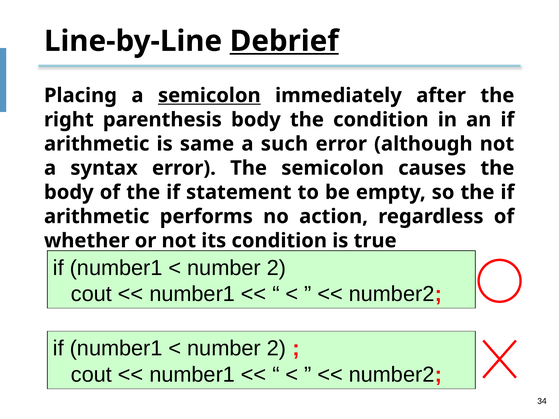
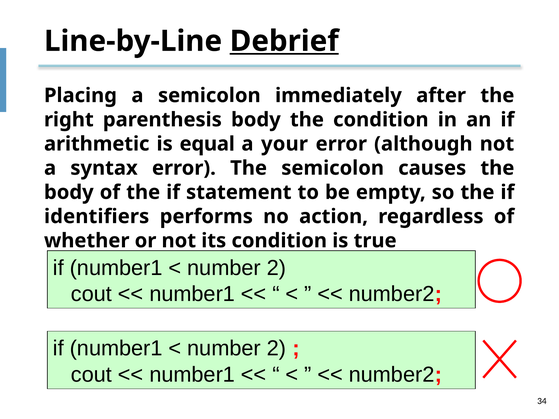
semicolon at (209, 96) underline: present -> none
same: same -> equal
such: such -> your
arithmetic at (97, 217): arithmetic -> identifiers
